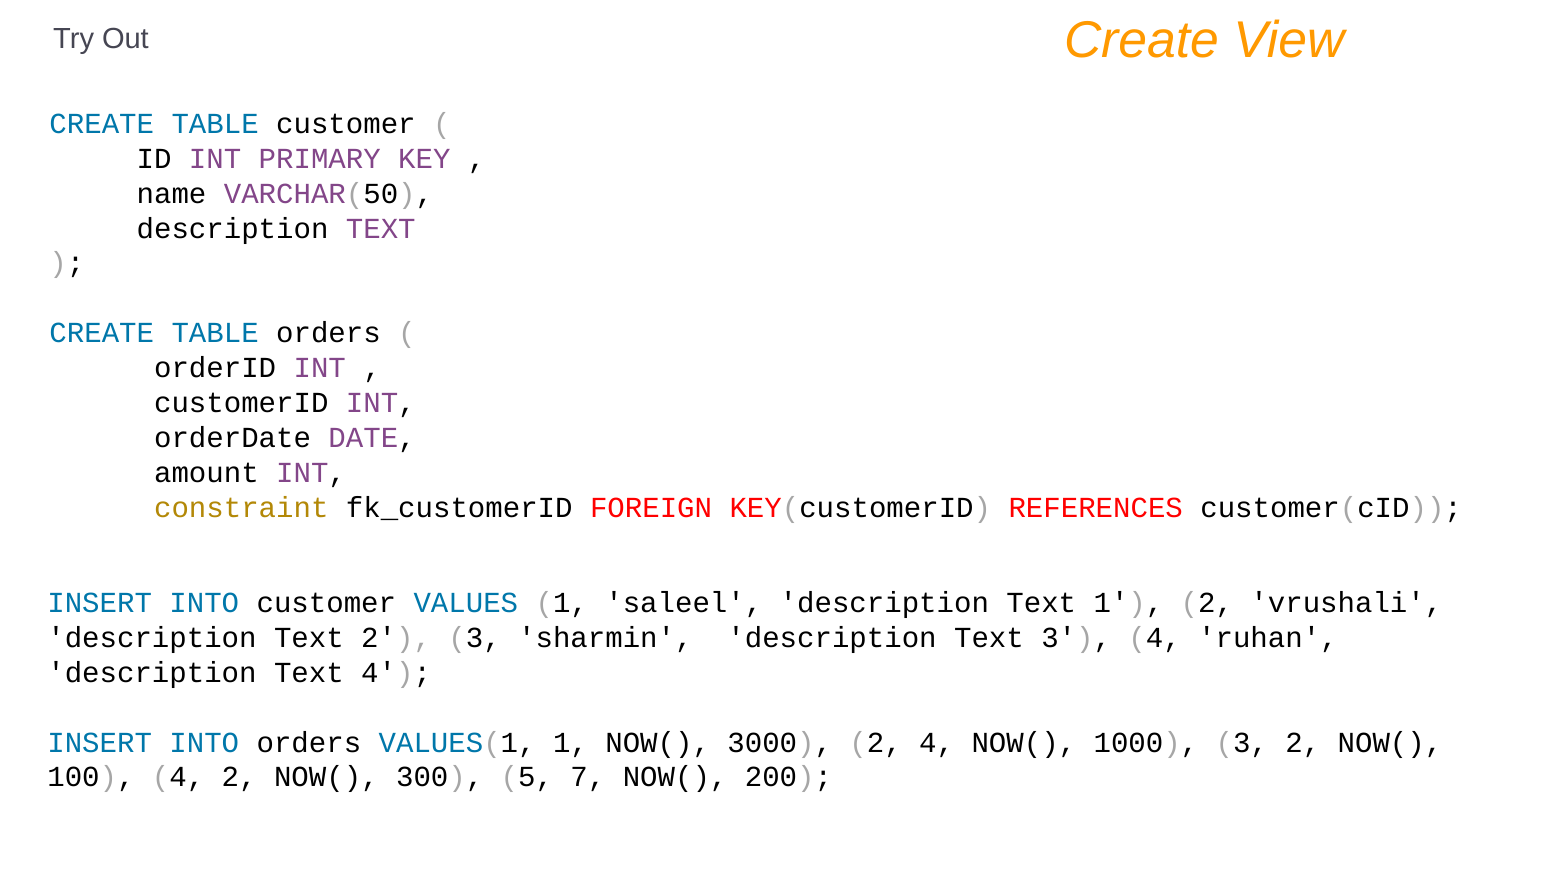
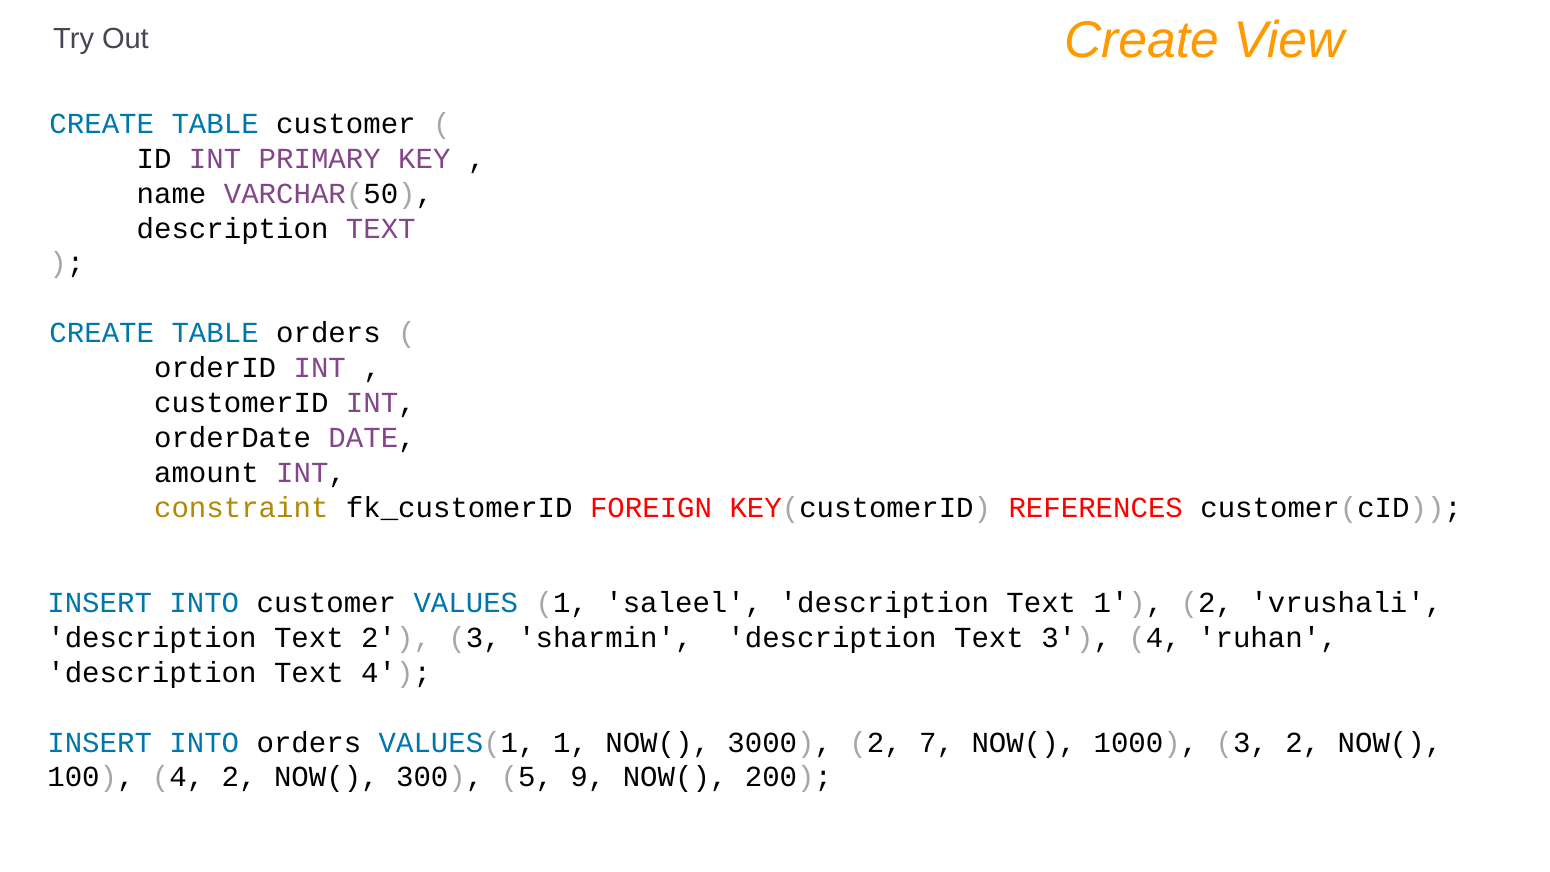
2 4: 4 -> 7
7: 7 -> 9
